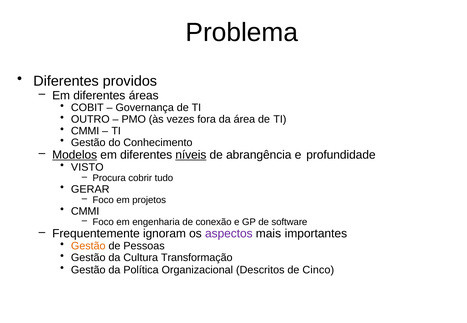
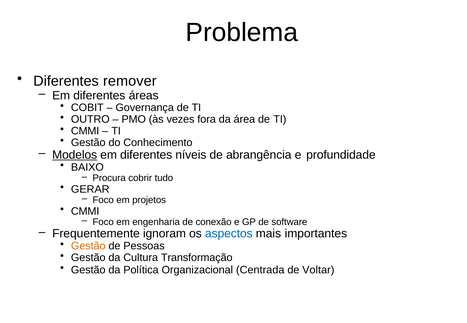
providos: providos -> remover
níveis underline: present -> none
VISTO: VISTO -> BAIXO
aspectos colour: purple -> blue
Descritos: Descritos -> Centrada
Cinco: Cinco -> Voltar
